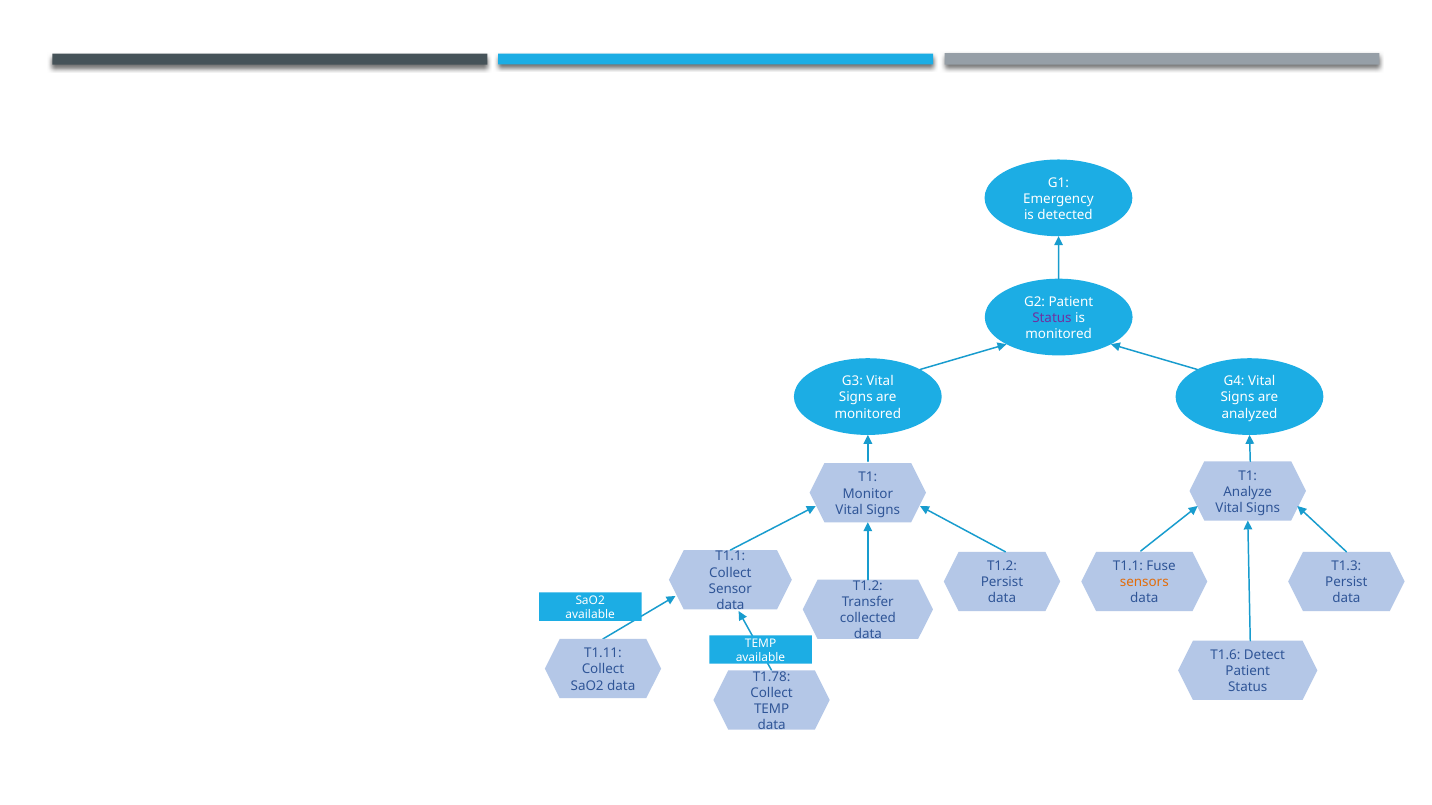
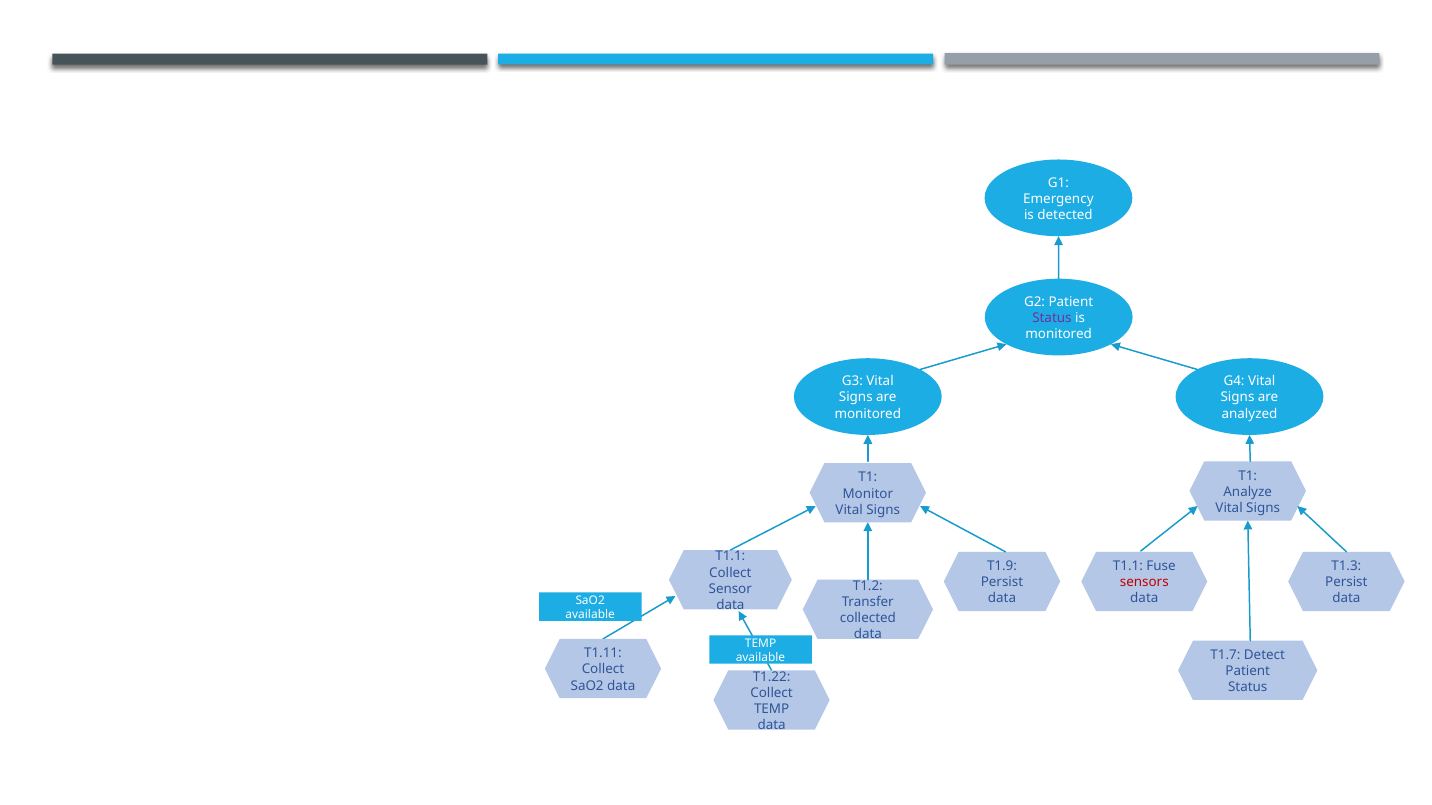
T1.2 at (1002, 567): T1.2 -> T1.9
sensors colour: orange -> red
T1.6: T1.6 -> T1.7
T1.78: T1.78 -> T1.22
